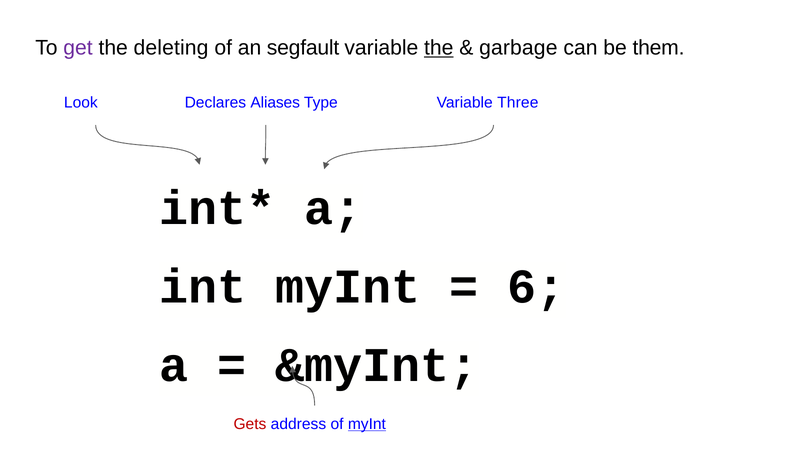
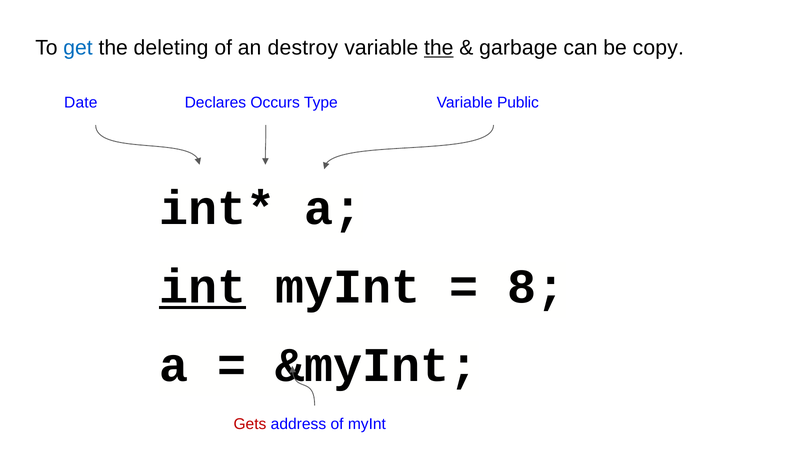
get colour: purple -> blue
segfault: segfault -> destroy
them: them -> copy
Look: Look -> Date
Aliases: Aliases -> Occurs
Three: Three -> Public
int underline: none -> present
6: 6 -> 8
myInt at (367, 424) underline: present -> none
